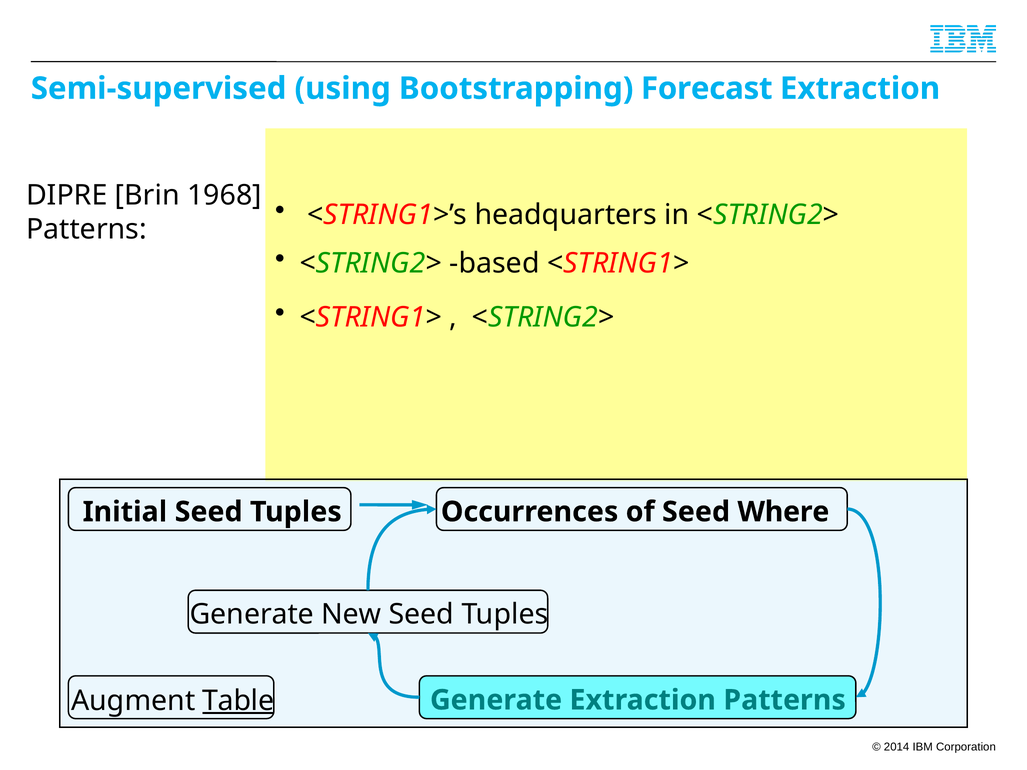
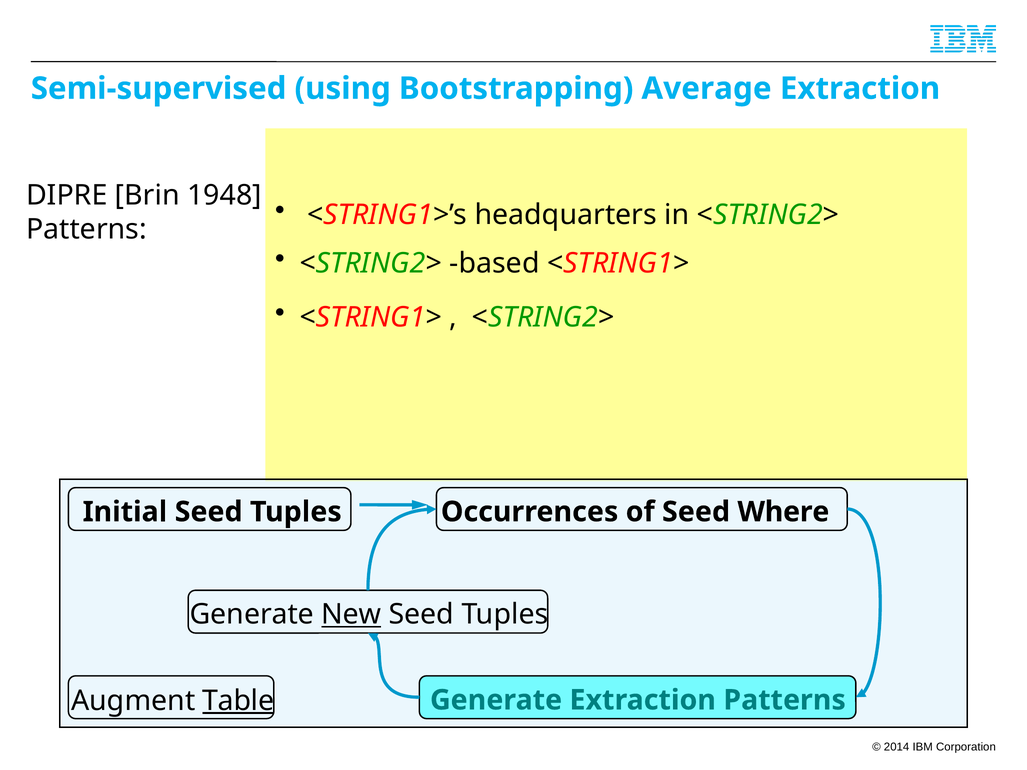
Forecast: Forecast -> Average
1968: 1968 -> 1948
New underline: none -> present
